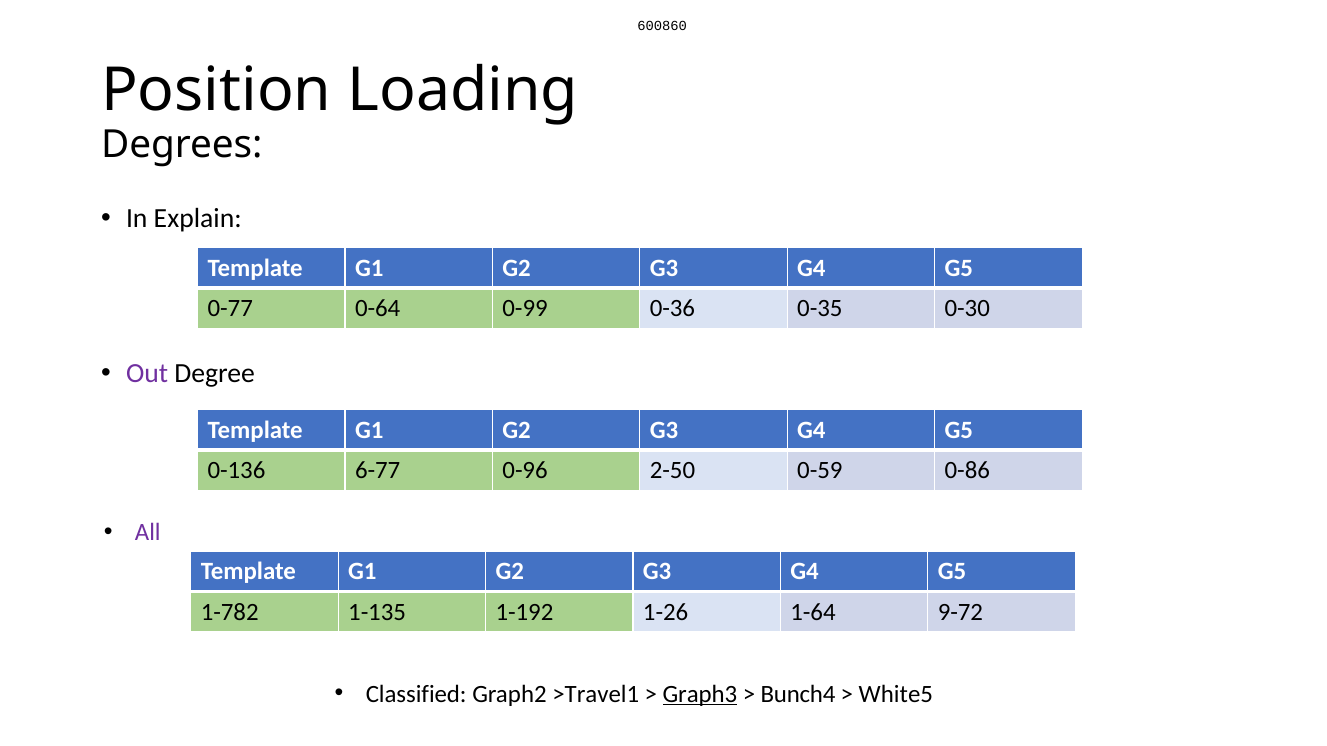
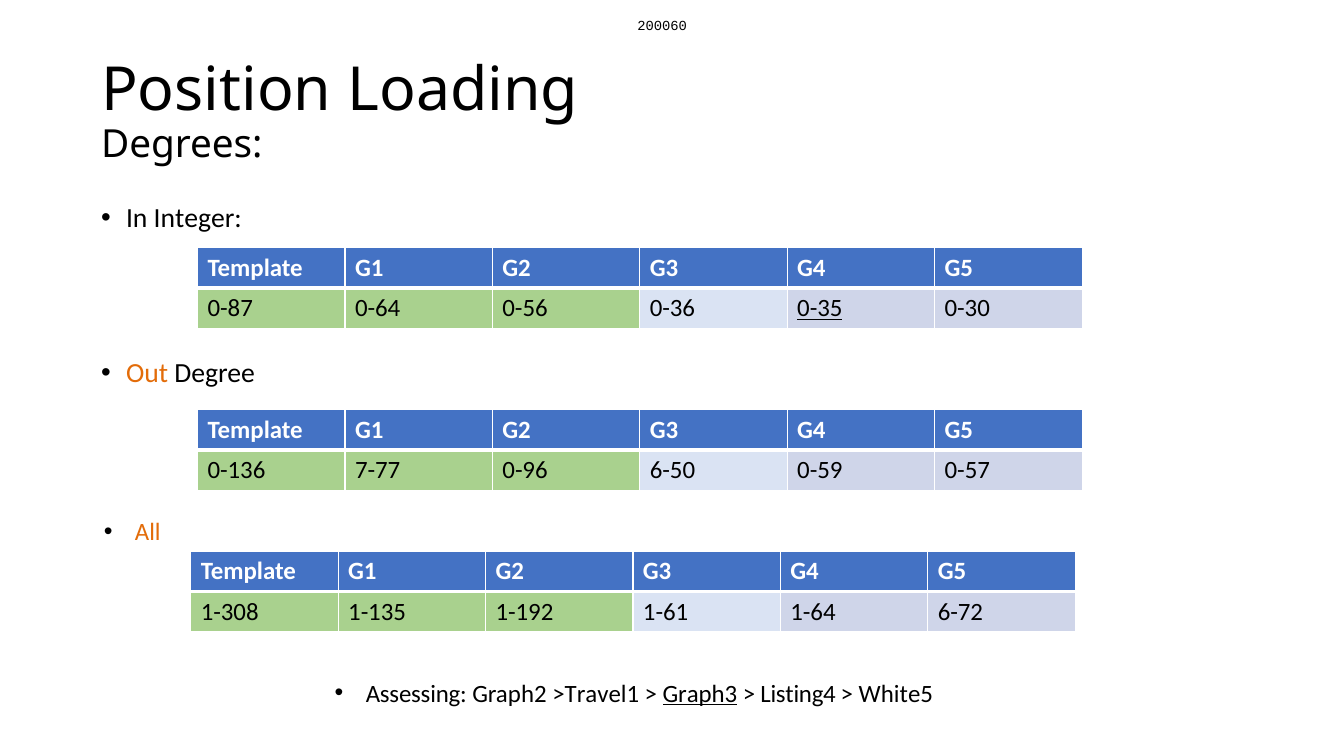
600860: 600860 -> 200060
Explain: Explain -> Integer
0-77: 0-77 -> 0-87
0-99: 0-99 -> 0-56
0-35 underline: none -> present
Out colour: purple -> orange
6-77: 6-77 -> 7-77
2-50: 2-50 -> 6-50
0-86: 0-86 -> 0-57
All colour: purple -> orange
1-782: 1-782 -> 1-308
1-26: 1-26 -> 1-61
9-72: 9-72 -> 6-72
Classified: Classified -> Assessing
Bunch4: Bunch4 -> Listing4
